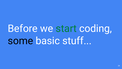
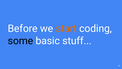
start colour: green -> orange
